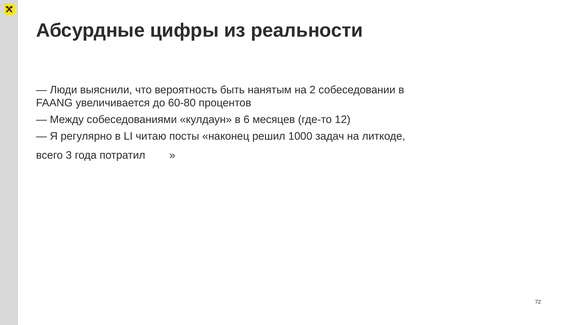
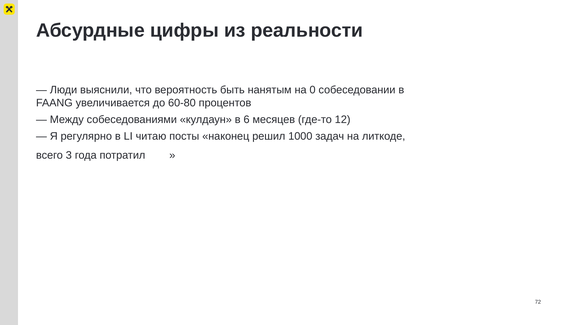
2: 2 -> 0
